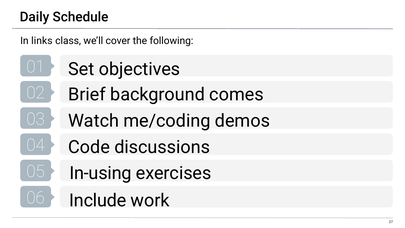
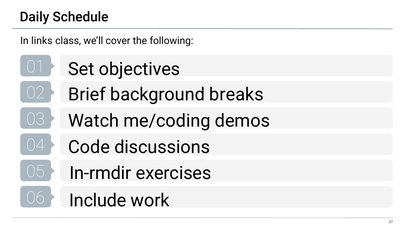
comes: comes -> breaks
In-using: In-using -> In-rmdir
